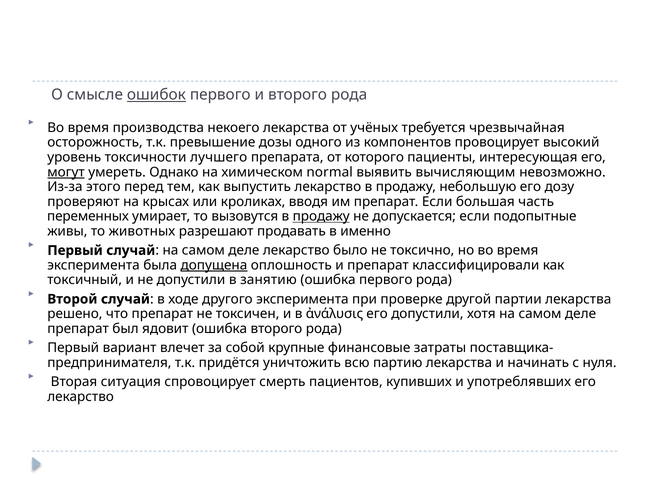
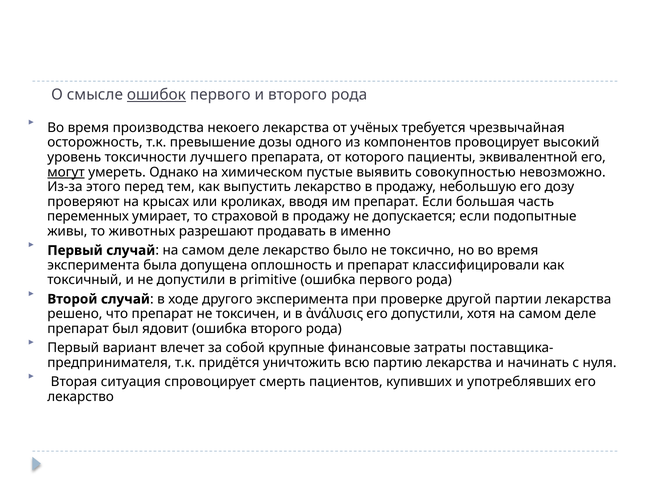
интересующая: интересующая -> эквивалентной
normal: normal -> пустые
вычисляющим: вычисляющим -> совокупностью
вызовутся: вызовутся -> страховой
продажу at (321, 217) underline: present -> none
допущена underline: present -> none
занятию: занятию -> primitive
